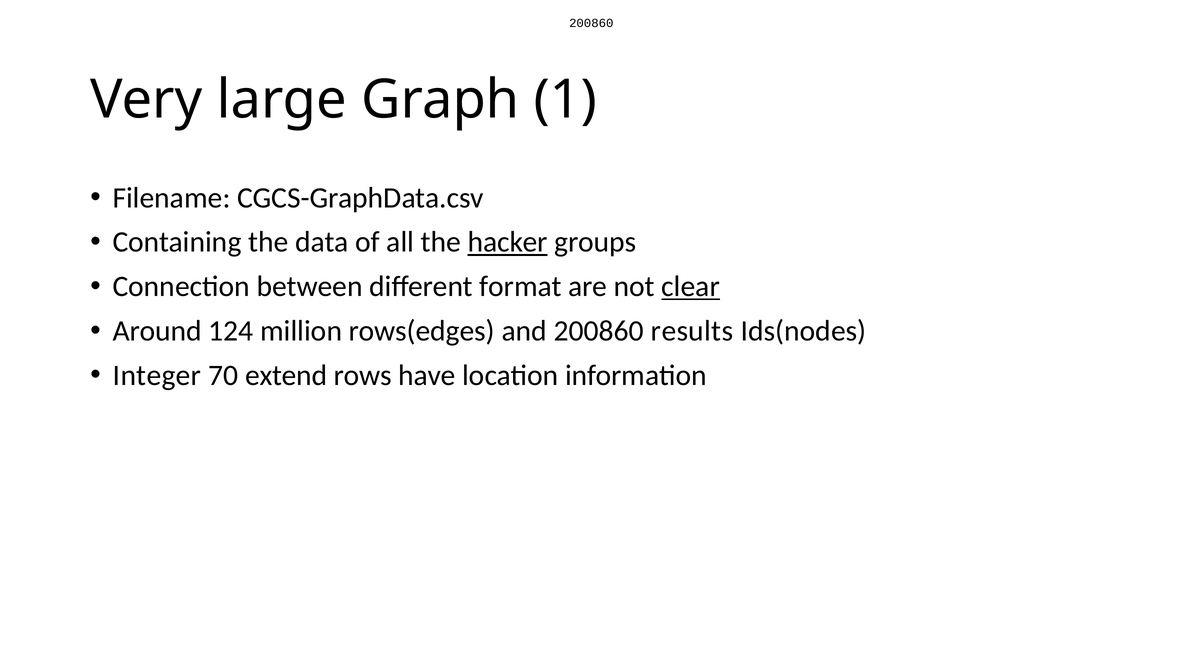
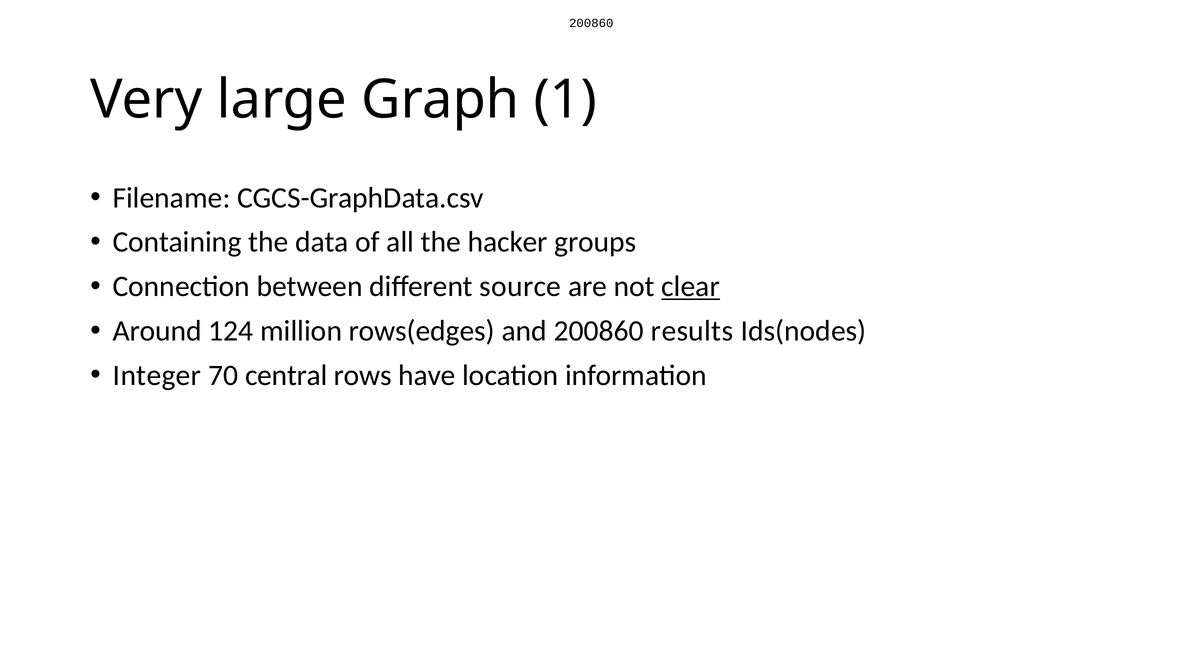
hacker underline: present -> none
format: format -> source
extend: extend -> central
